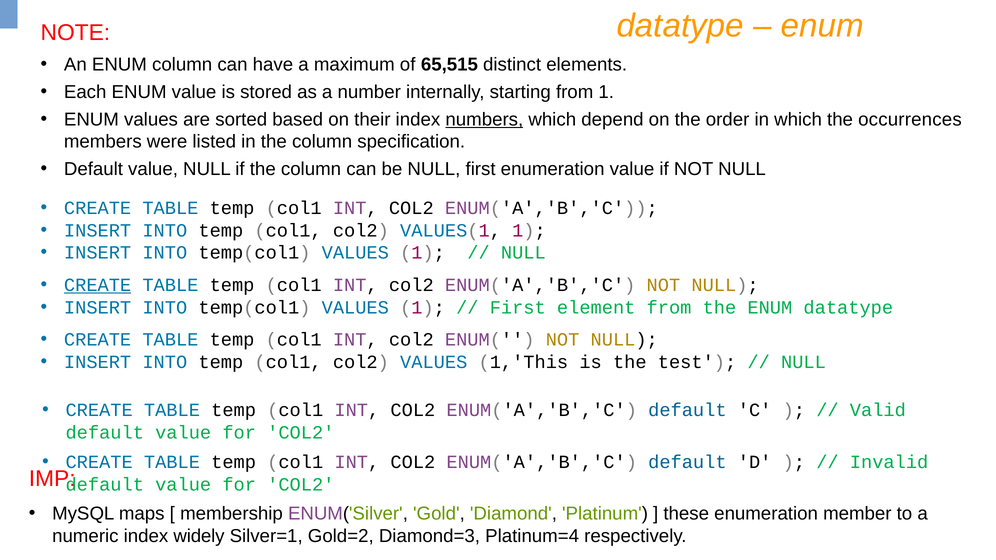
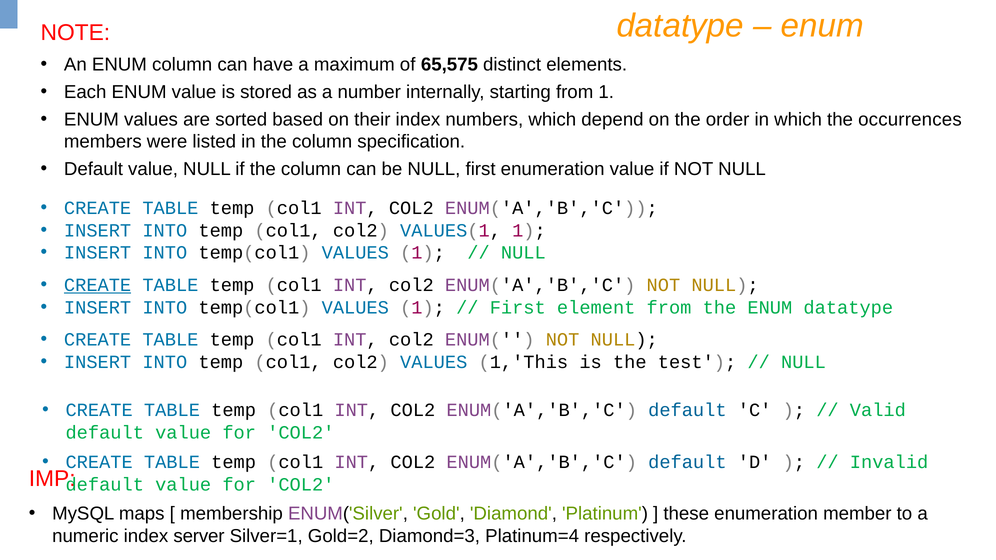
65,515: 65,515 -> 65,575
numbers underline: present -> none
widely: widely -> server
